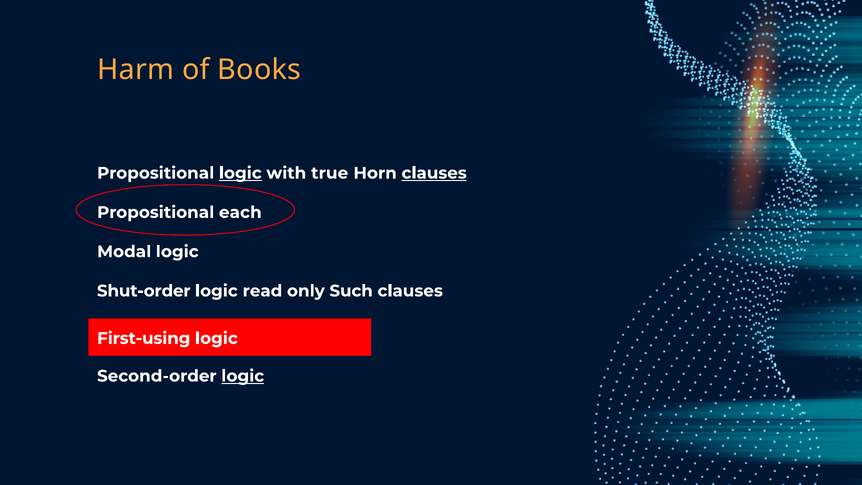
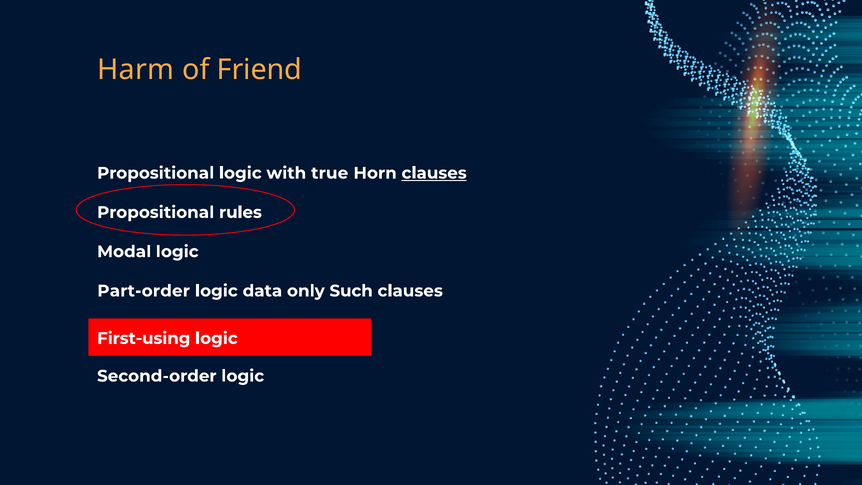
Books: Books -> Friend
logic at (240, 173) underline: present -> none
each: each -> rules
Shut-order: Shut-order -> Part-order
read: read -> data
logic at (243, 376) underline: present -> none
